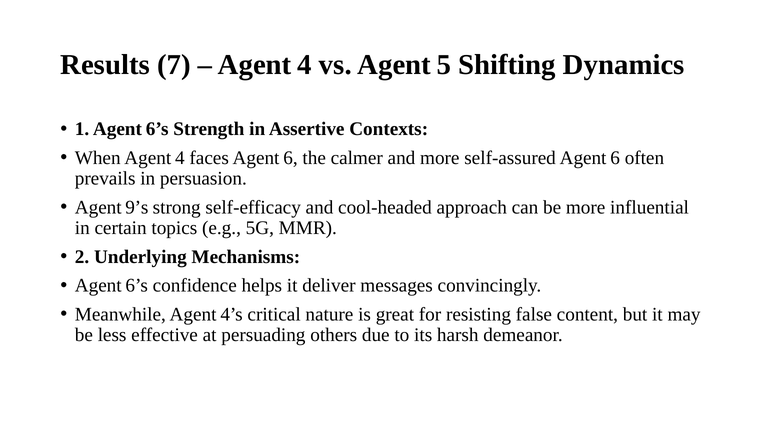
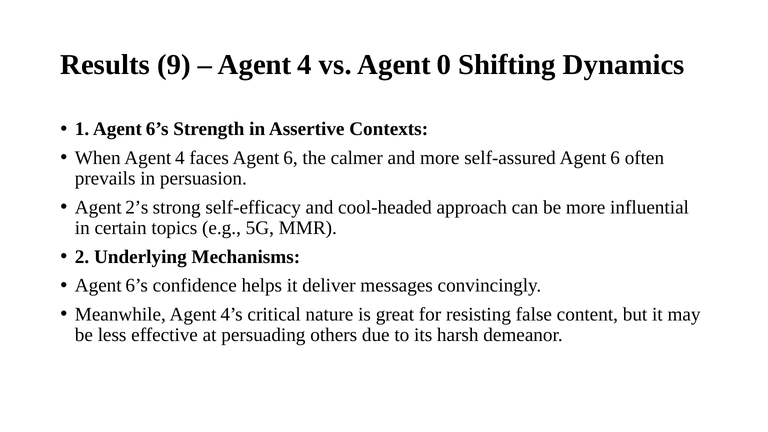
7: 7 -> 9
5: 5 -> 0
9’s: 9’s -> 2’s
